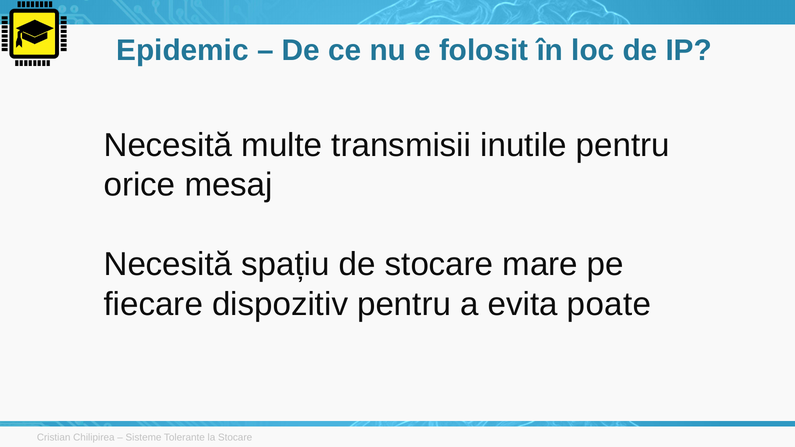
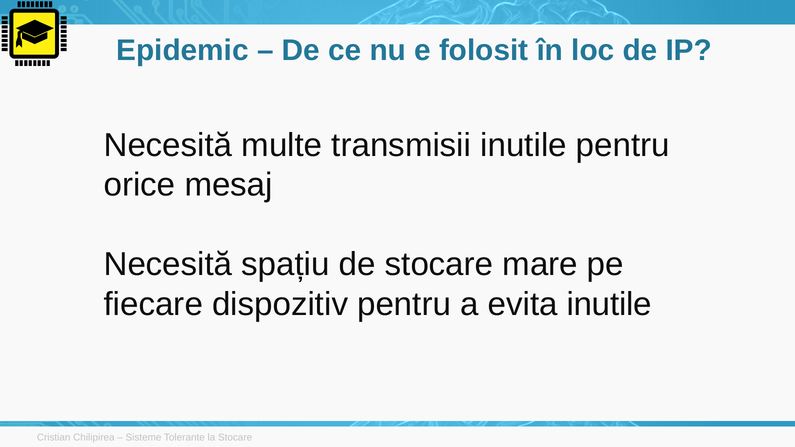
evita poate: poate -> inutile
